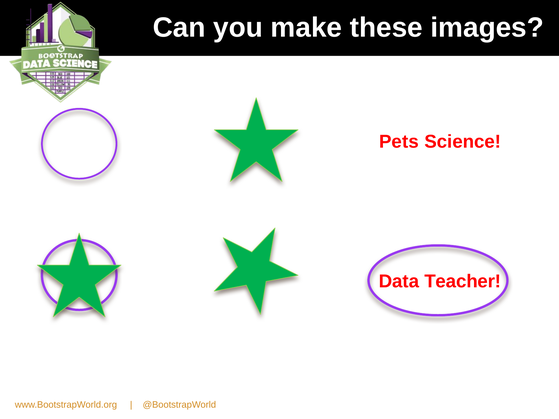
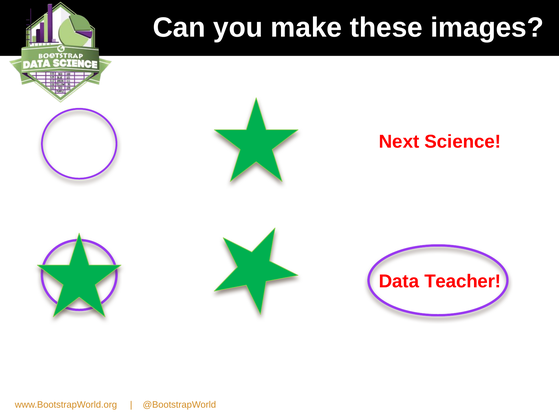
Pets: Pets -> Next
